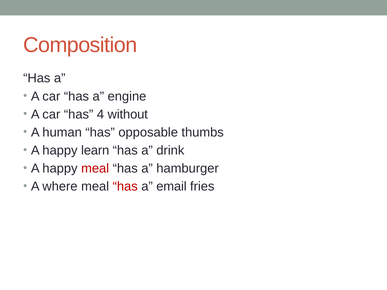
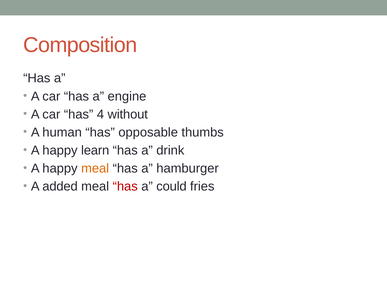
meal at (95, 169) colour: red -> orange
where: where -> added
email: email -> could
